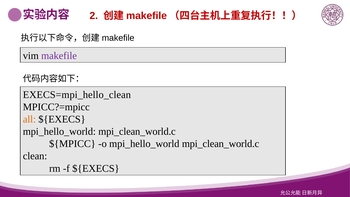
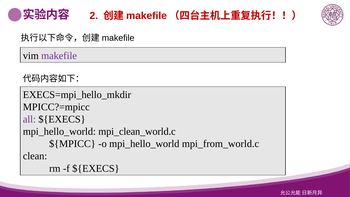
EXECS=mpi_hello_clean: EXECS=mpi_hello_clean -> EXECS=mpi_hello_mkdir
all colour: orange -> purple
o mpi_hello_world mpi_clean_world.c: mpi_clean_world.c -> mpi_from_world.c
